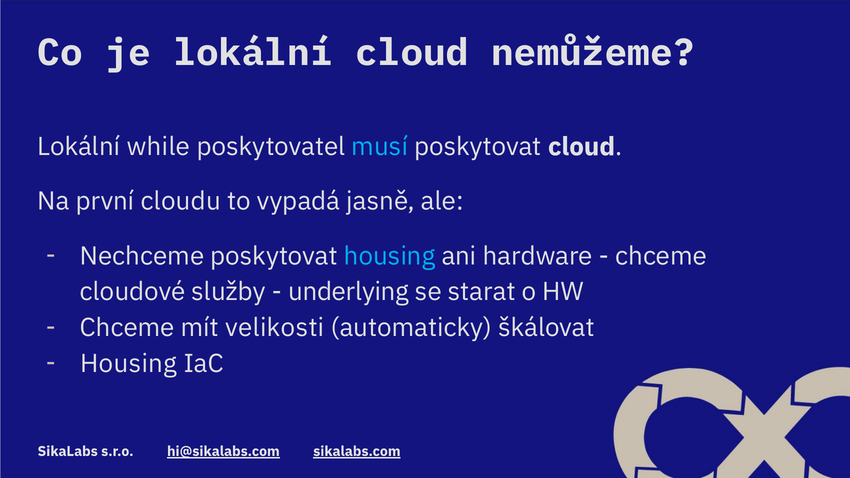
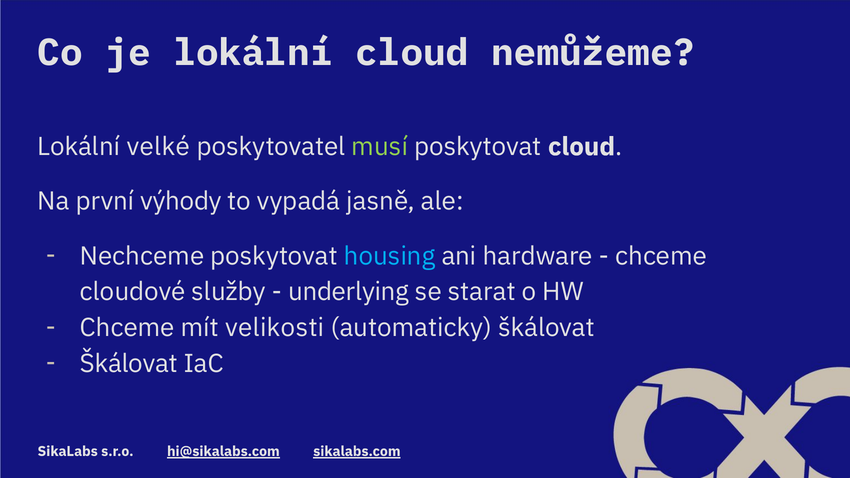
while: while -> velké
musí colour: light blue -> light green
cloudu: cloudu -> výhody
Housing at (129, 364): Housing -> Škálovat
